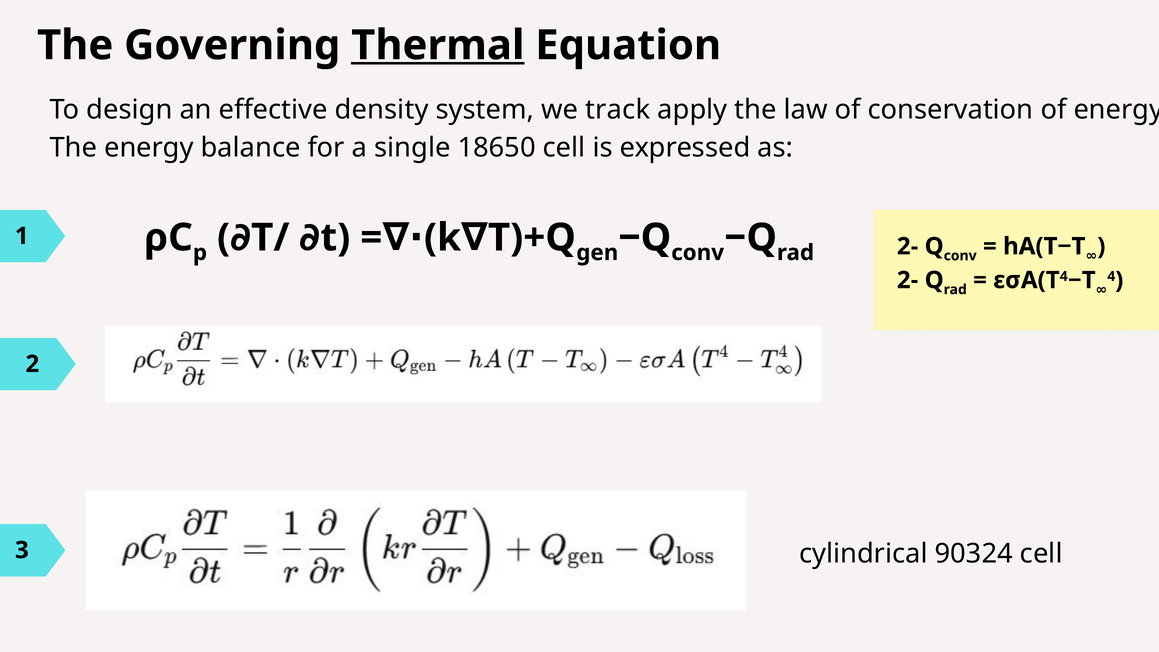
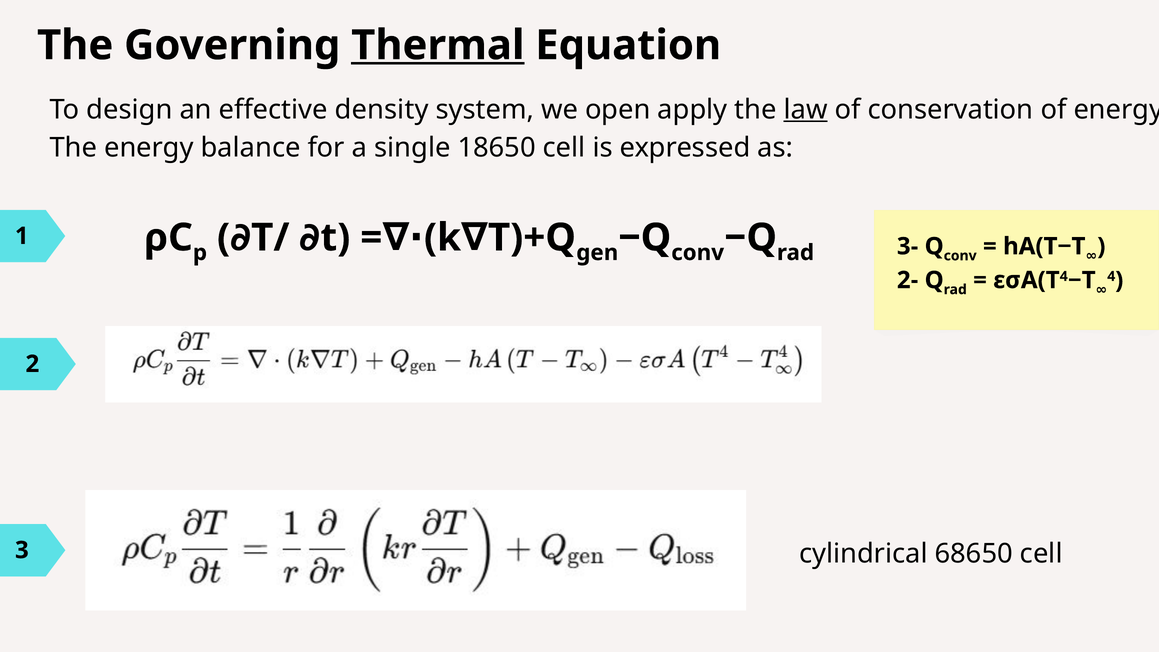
track: track -> open
law underline: none -> present
2- at (908, 246): 2- -> 3-
90324: 90324 -> 68650
